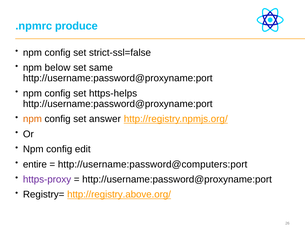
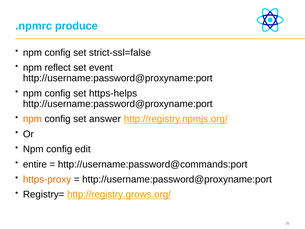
below: below -> reflect
same: same -> event
http://username:password@computers:port: http://username:password@computers:port -> http://username:password@commands:port
https-proxy colour: purple -> orange
http://registry.above.org/: http://registry.above.org/ -> http://registry.grows.org/
